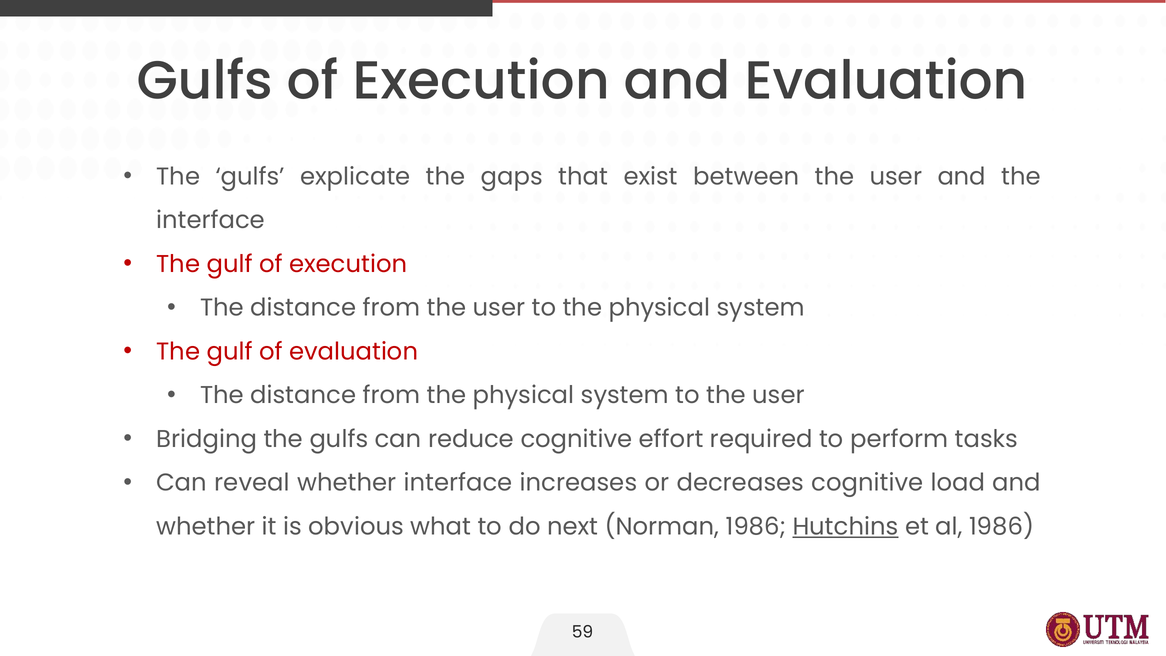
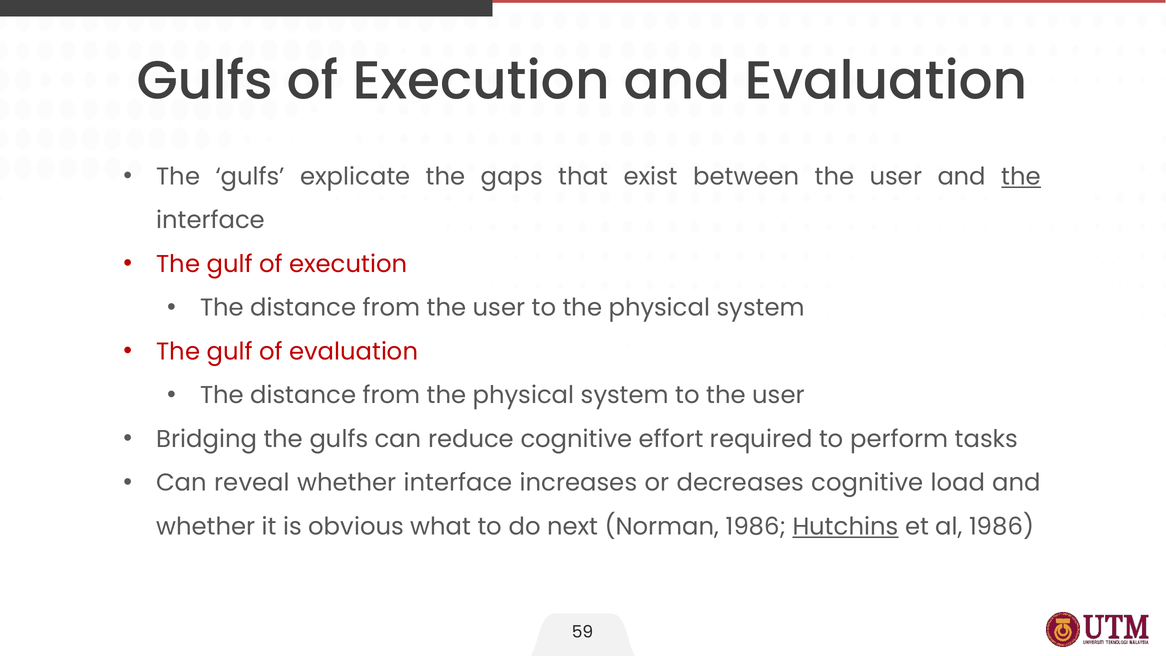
the at (1021, 177) underline: none -> present
